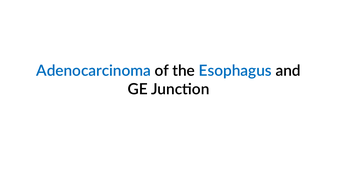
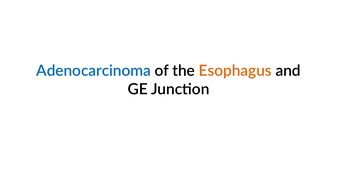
Esophagus colour: blue -> orange
